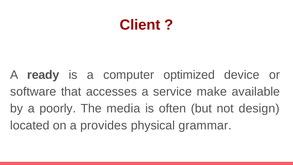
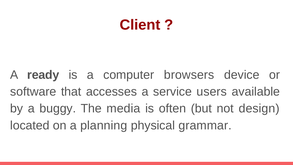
optimized: optimized -> browsers
make: make -> users
poorly: poorly -> buggy
provides: provides -> planning
